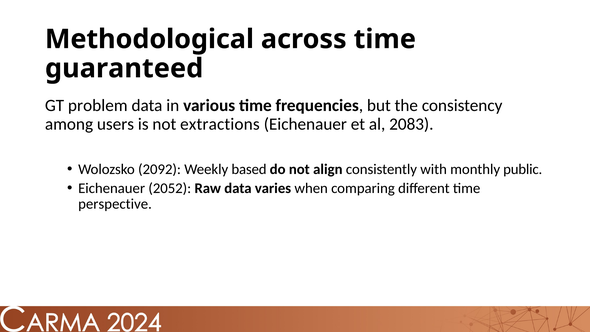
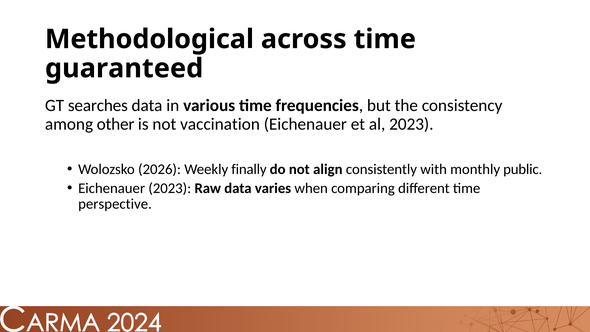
problem: problem -> searches
users: users -> other
extractions: extractions -> vaccination
al 2083: 2083 -> 2023
2092: 2092 -> 2026
based: based -> finally
Eichenauer 2052: 2052 -> 2023
